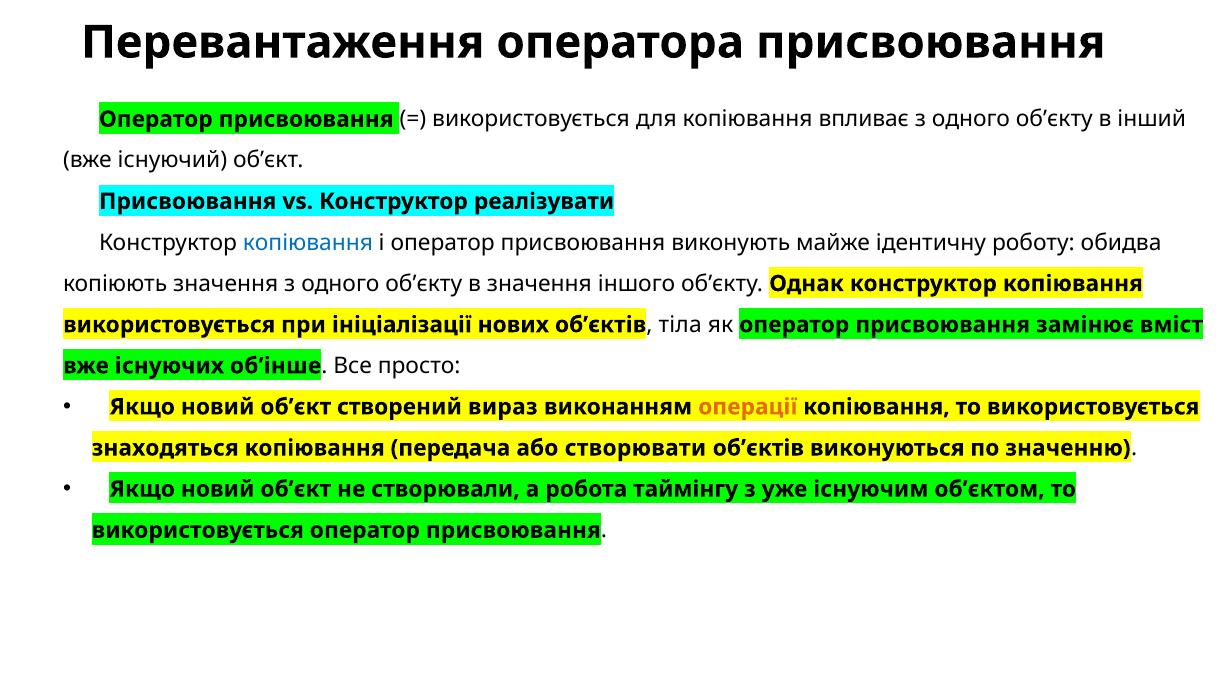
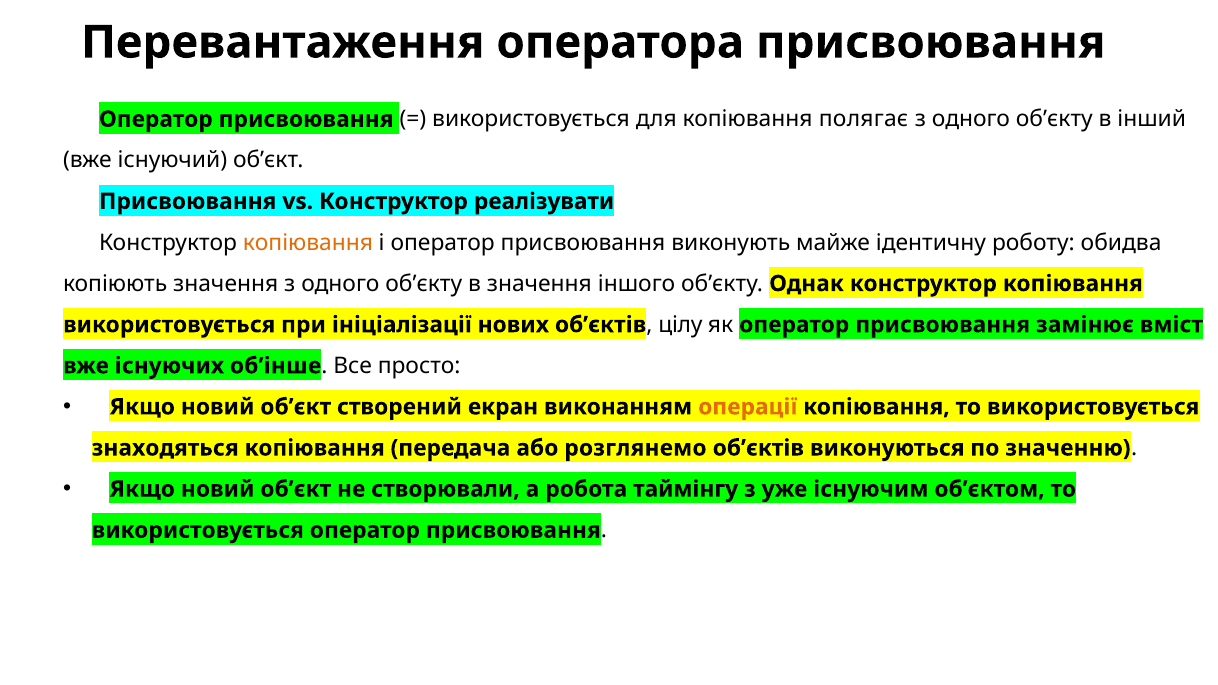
впливає: впливає -> полягає
копіювання at (308, 243) colour: blue -> orange
тіла: тіла -> цілу
вираз: вираз -> екран
створювати: створювати -> розглянемо
